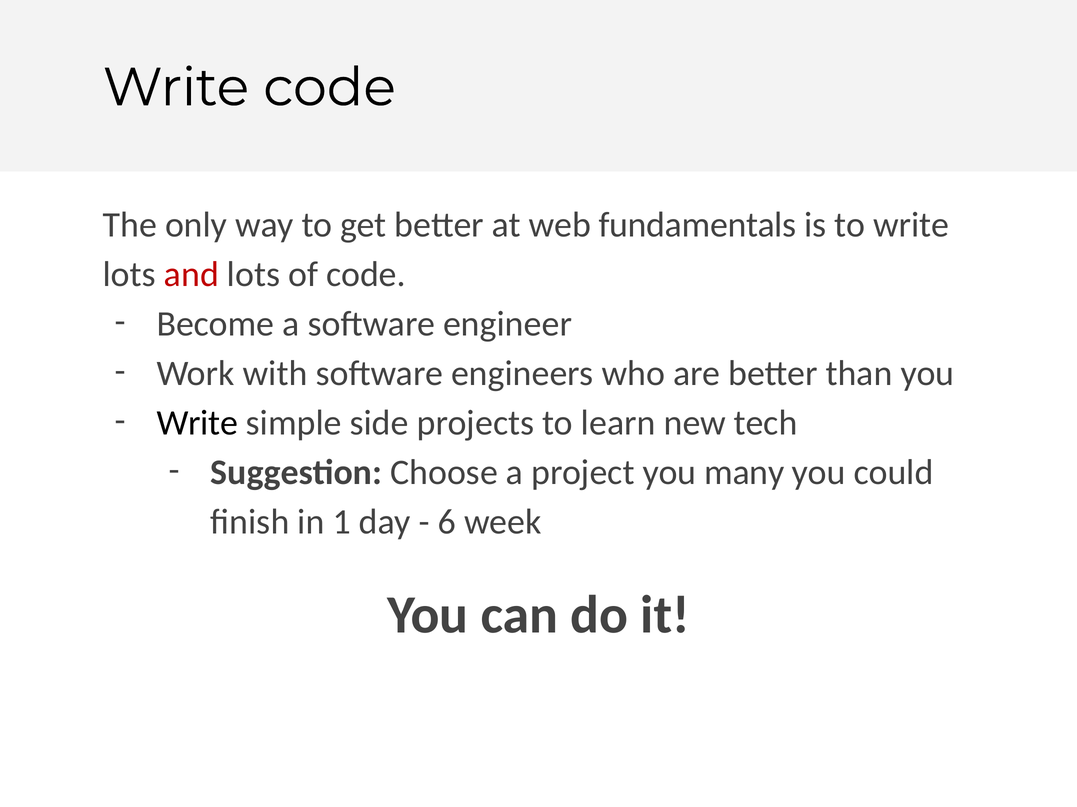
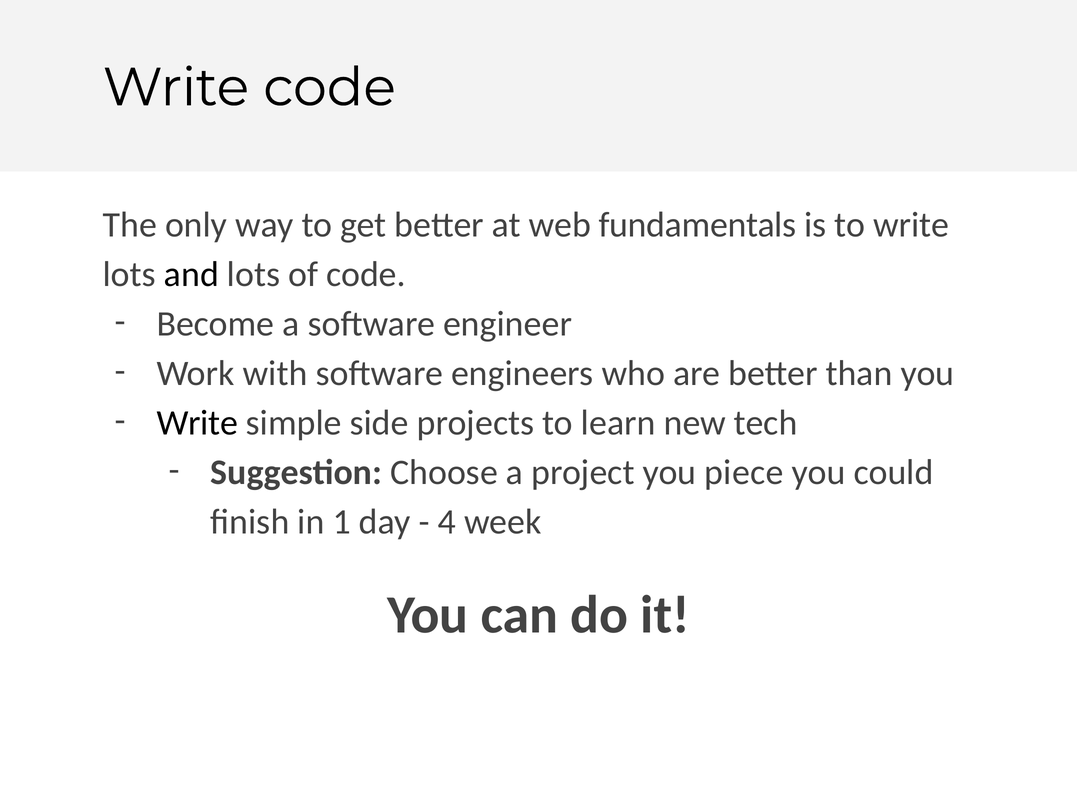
and colour: red -> black
many: many -> piece
6: 6 -> 4
